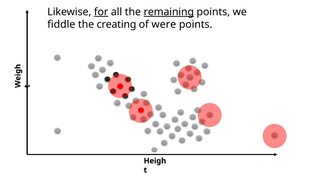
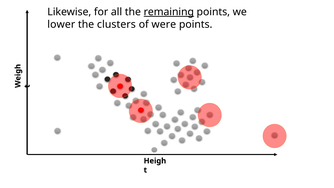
for underline: present -> none
fiddle: fiddle -> lower
creating: creating -> clusters
